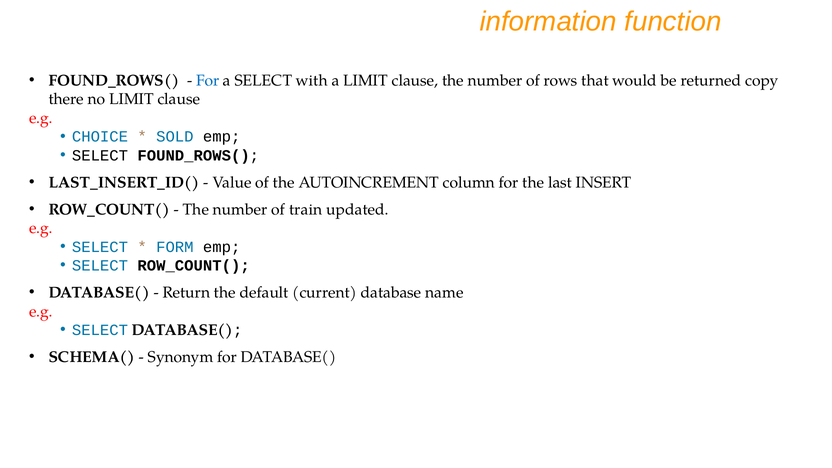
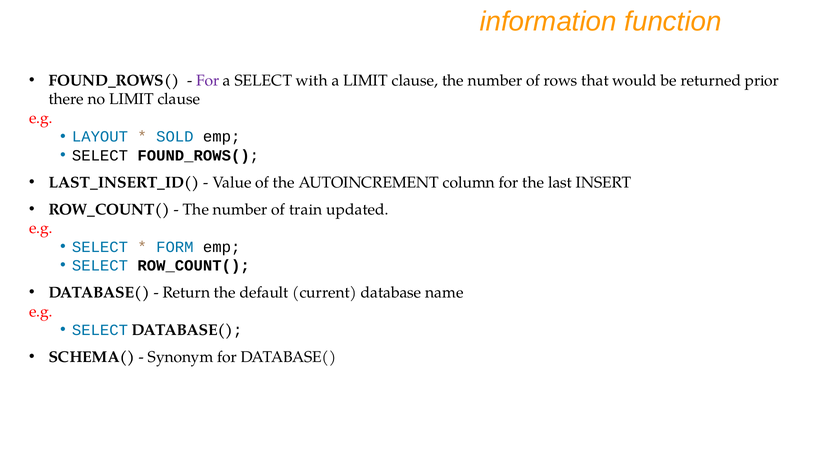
For at (208, 81) colour: blue -> purple
copy: copy -> prior
CHOICE: CHOICE -> LAYOUT
